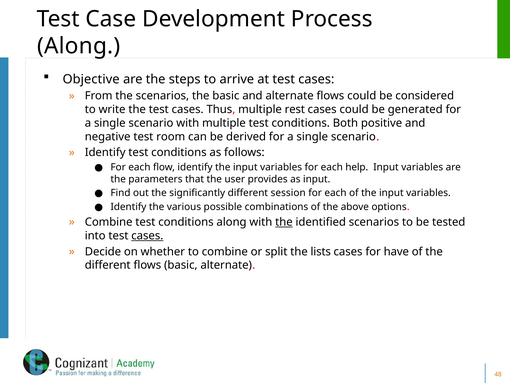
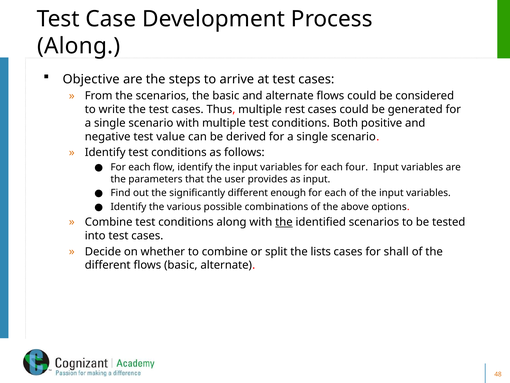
room: room -> value
help: help -> four
session: session -> enough
cases at (147, 235) underline: present -> none
have: have -> shall
